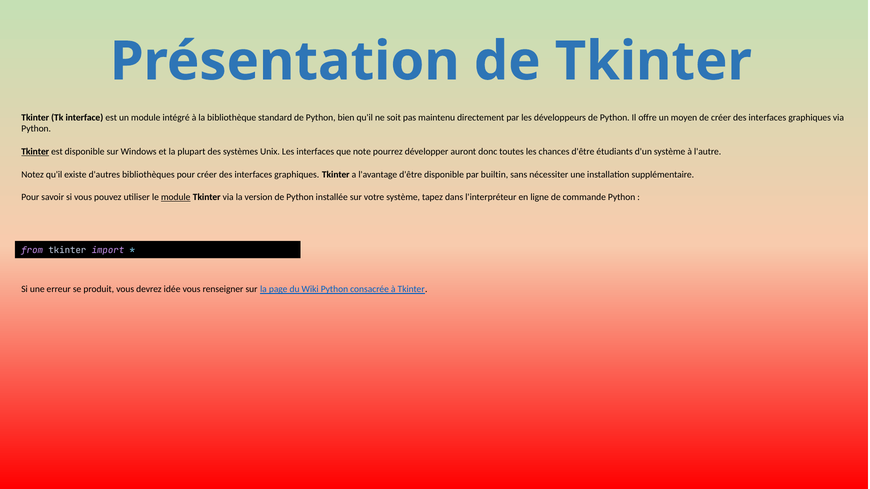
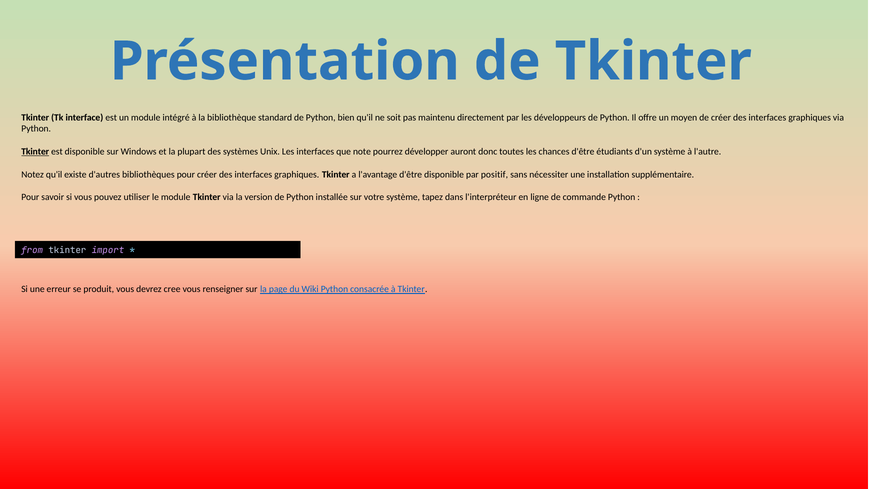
builtin: builtin -> positif
module at (176, 197) underline: present -> none
idée: idée -> cree
